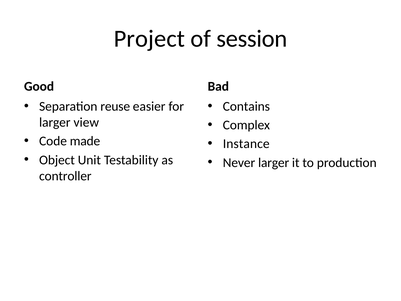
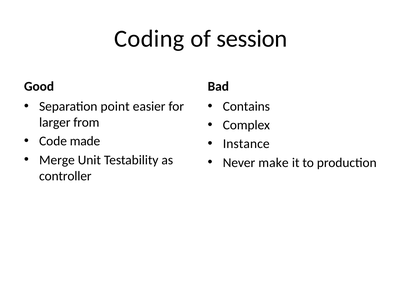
Project: Project -> Coding
reuse: reuse -> point
view: view -> from
Object: Object -> Merge
Never larger: larger -> make
